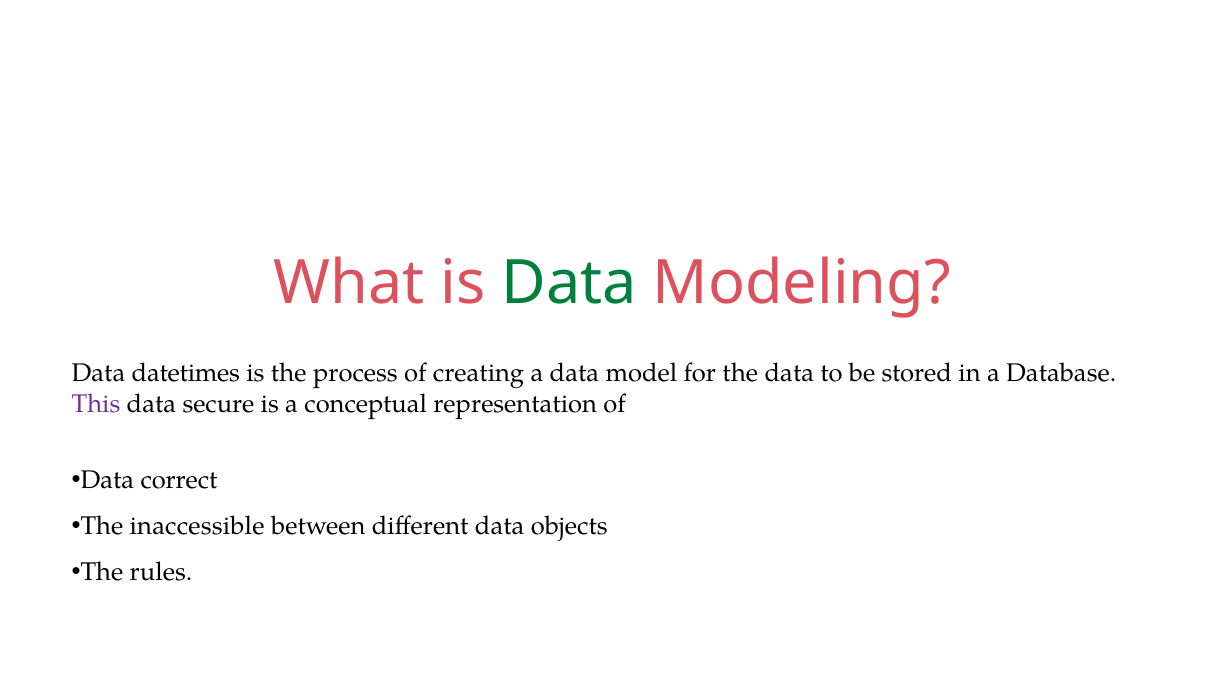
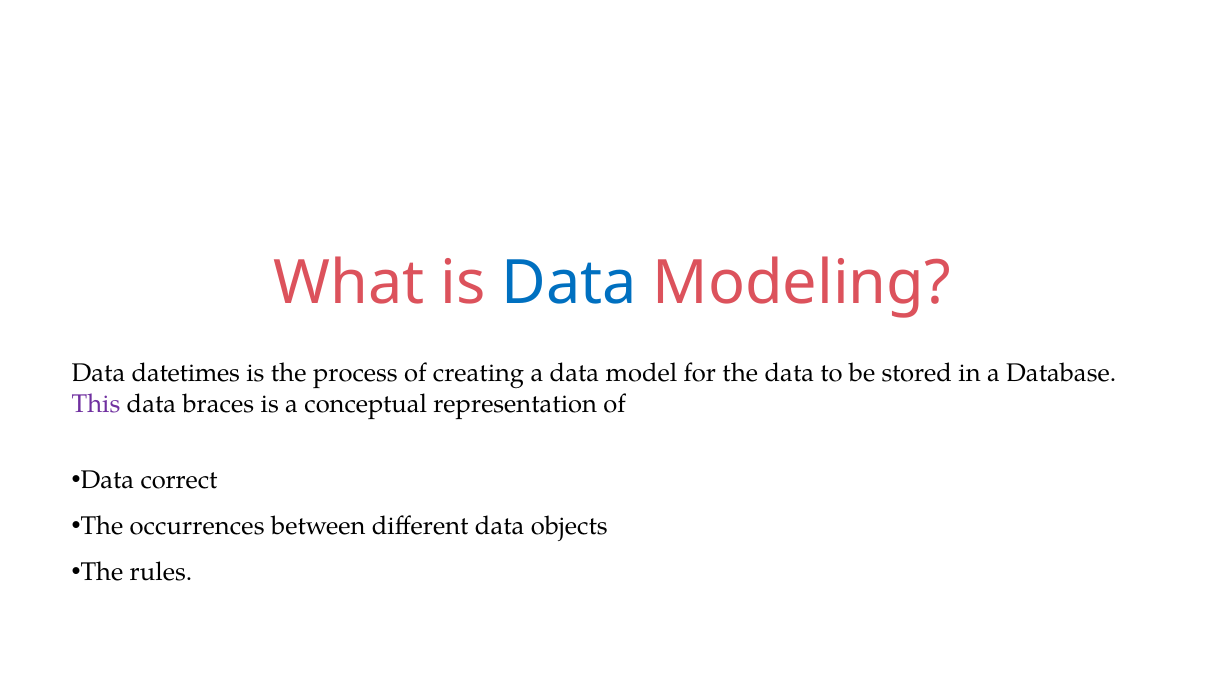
Data at (569, 283) colour: green -> blue
secure: secure -> braces
inaccessible: inaccessible -> occurrences
